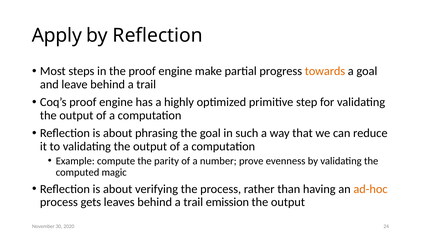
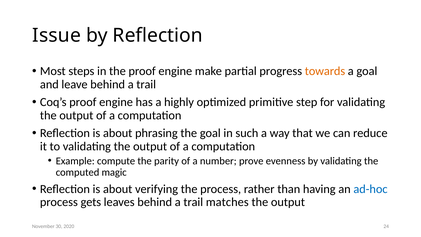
Apply: Apply -> Issue
ad-hoc colour: orange -> blue
emission: emission -> matches
